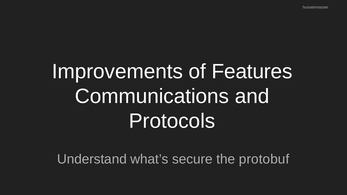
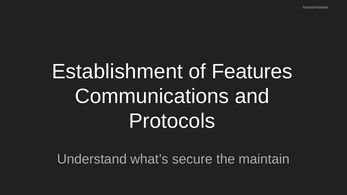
Improvements: Improvements -> Establishment
protobuf: protobuf -> maintain
